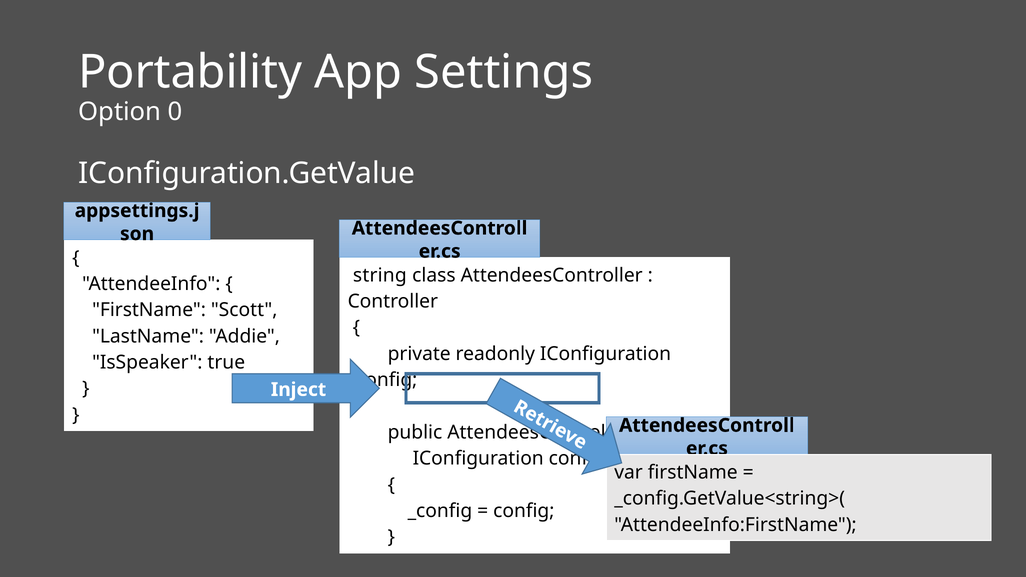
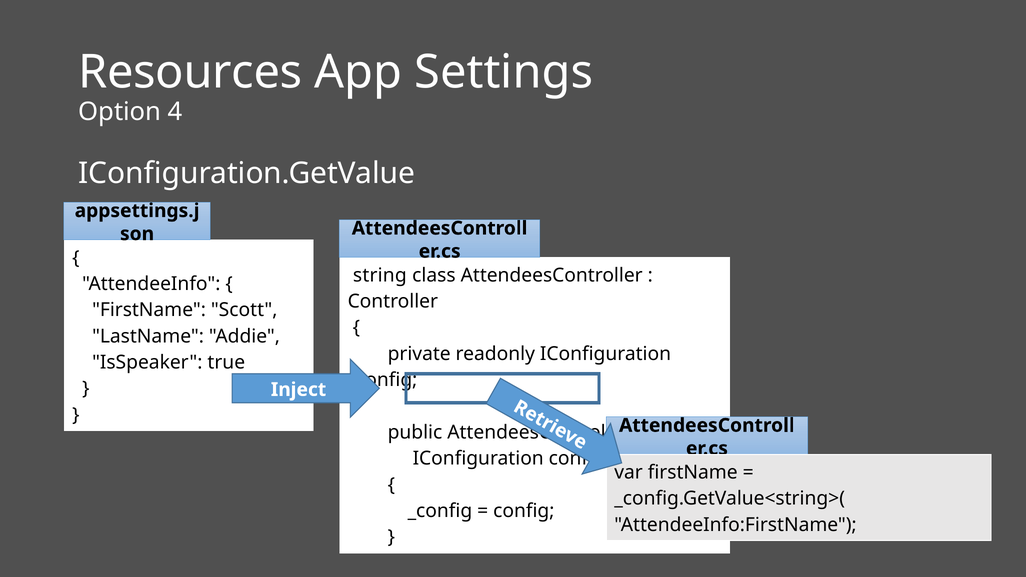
Portability: Portability -> Resources
0: 0 -> 4
